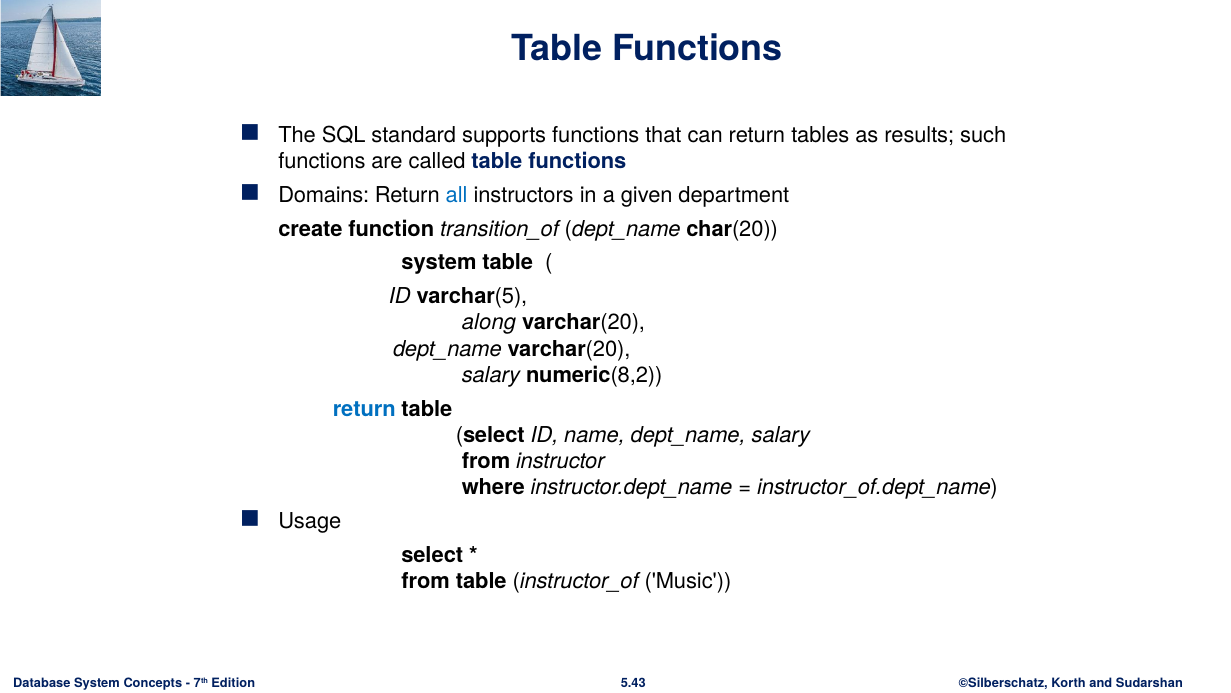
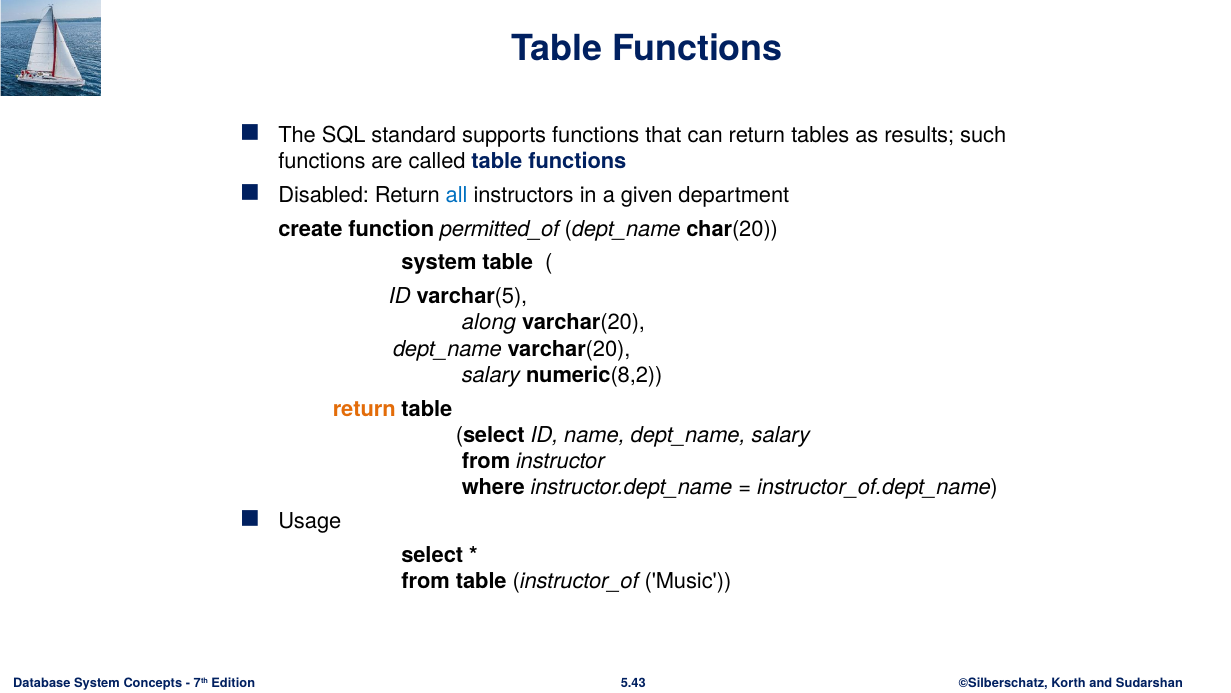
Domains: Domains -> Disabled
transition_of: transition_of -> permitted_of
return at (364, 408) colour: blue -> orange
